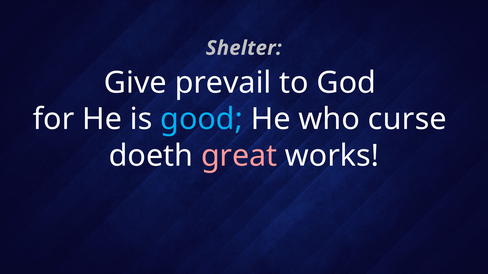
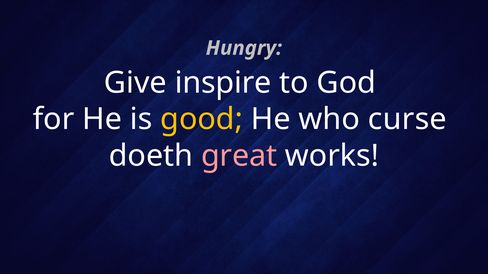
Shelter: Shelter -> Hungry
prevail: prevail -> inspire
good colour: light blue -> yellow
